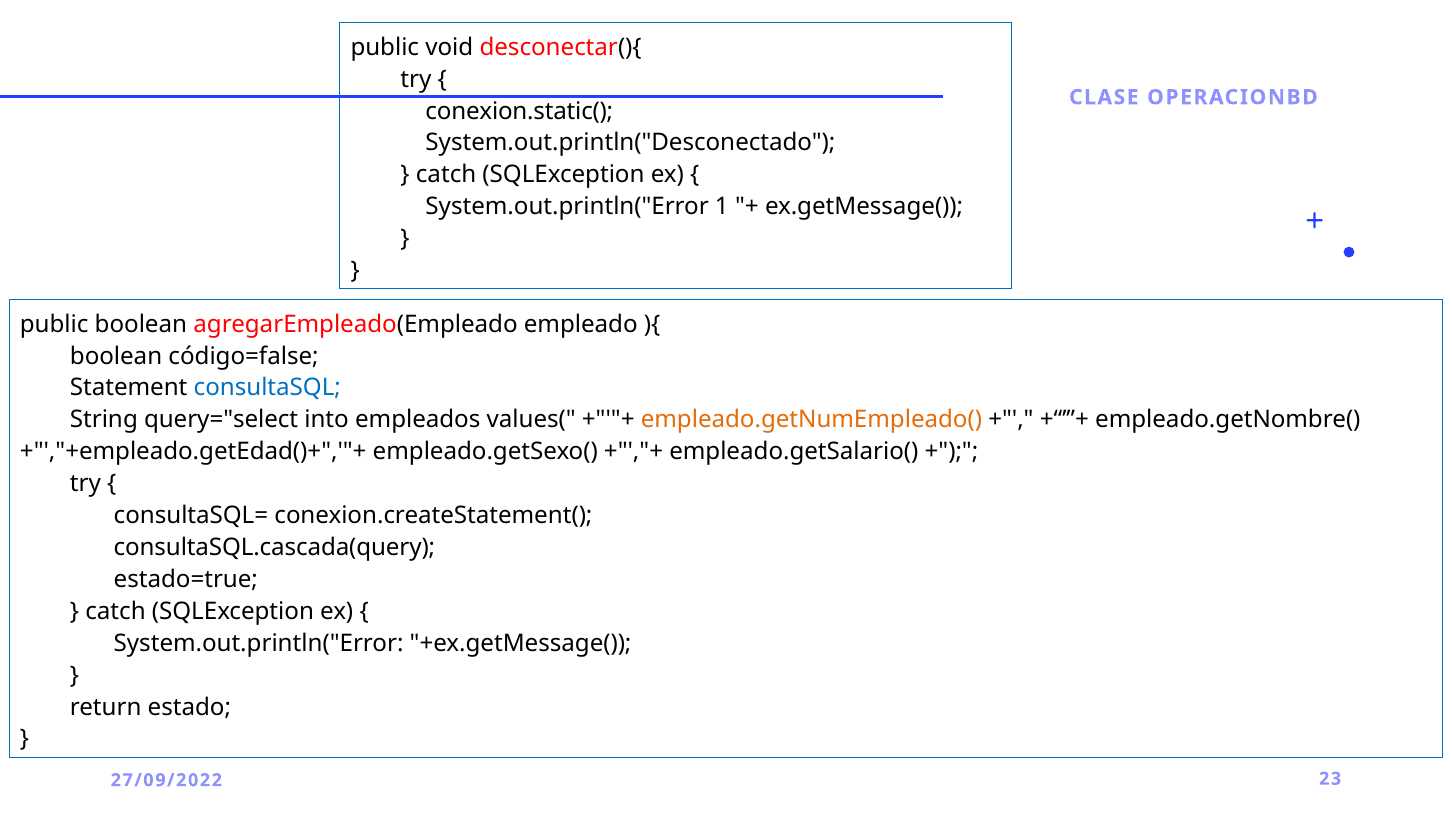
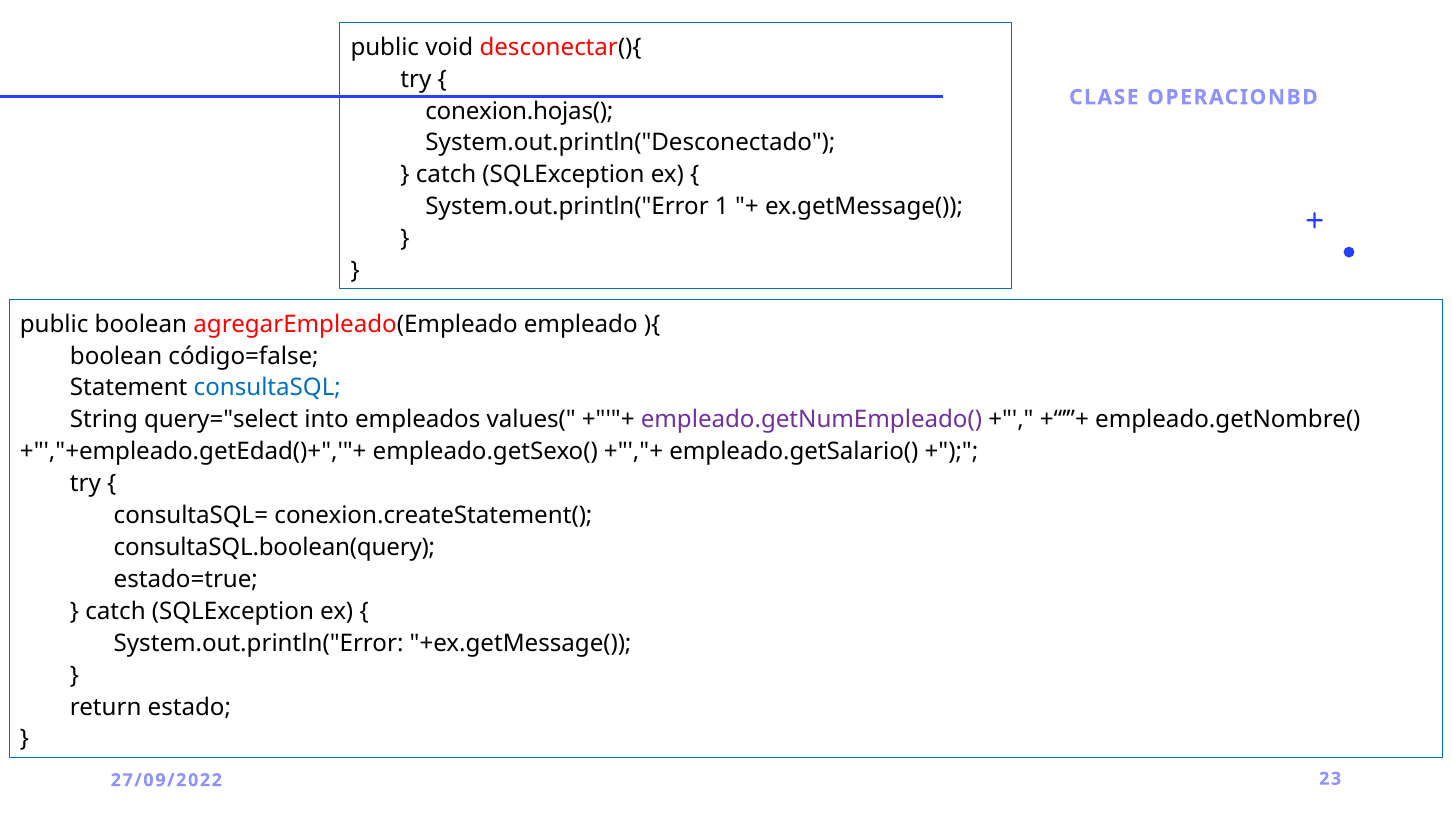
conexion.static(: conexion.static( -> conexion.hojas(
empleado.getNumEmpleado( colour: orange -> purple
consultaSQL.cascada(query: consultaSQL.cascada(query -> consultaSQL.boolean(query
